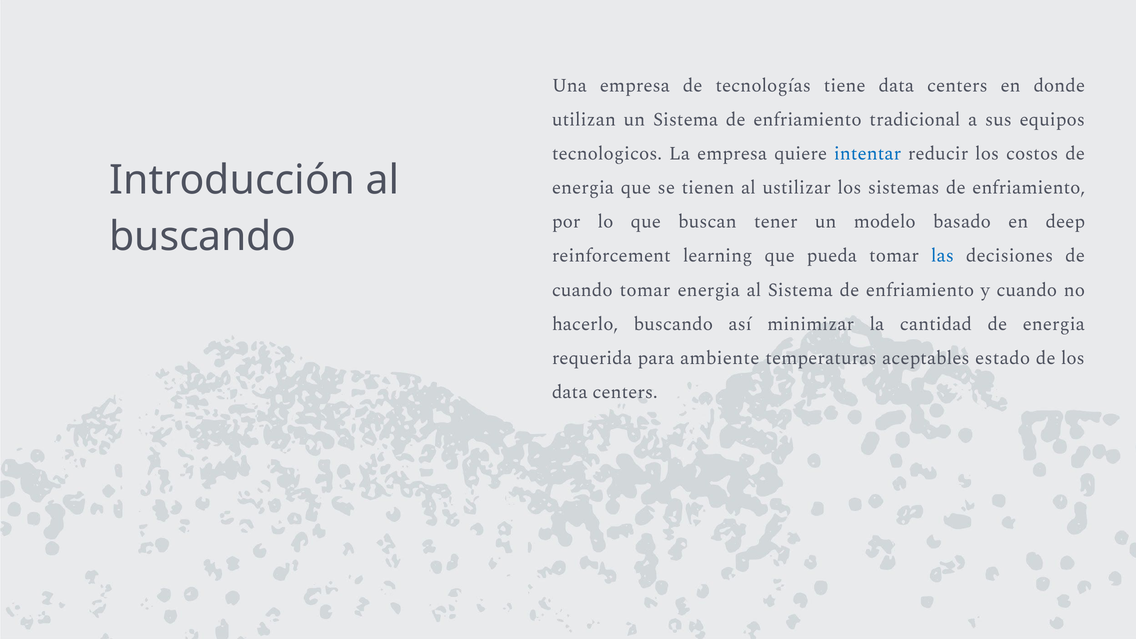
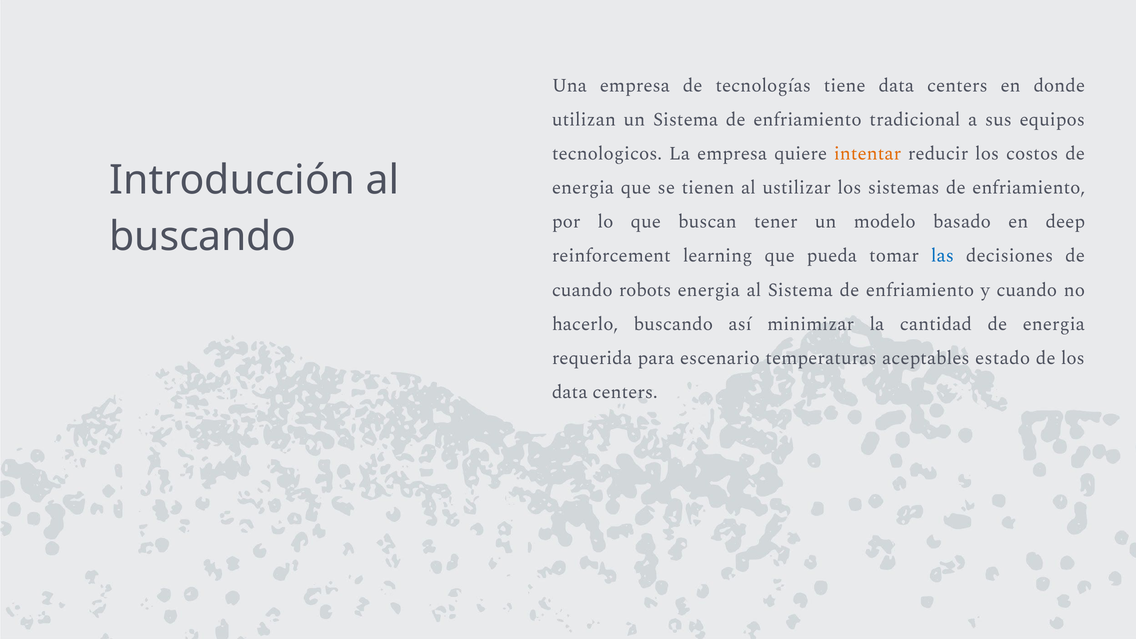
intentar colour: blue -> orange
cuando tomar: tomar -> robots
ambiente: ambiente -> escenario
